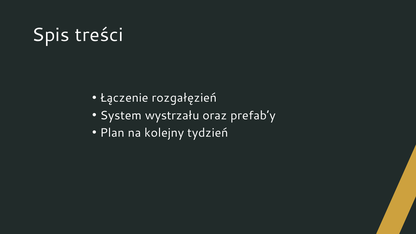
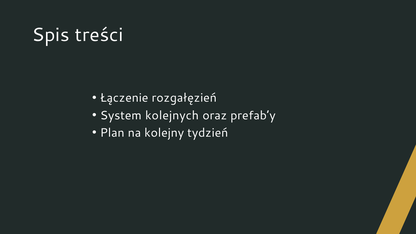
wystrzału: wystrzału -> kolejnych
